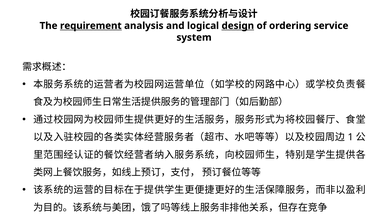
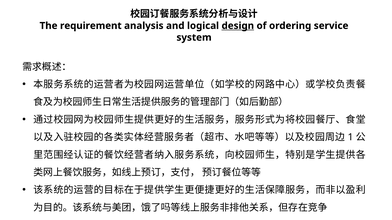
requirement underline: present -> none
